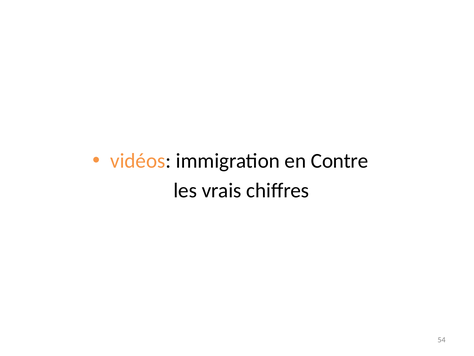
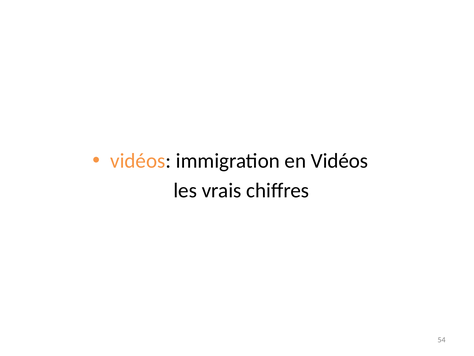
en Contre: Contre -> Vidéos
